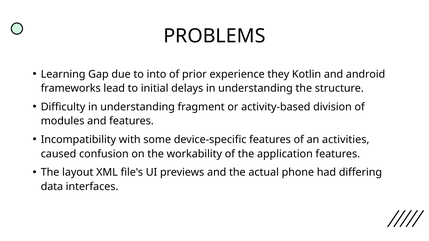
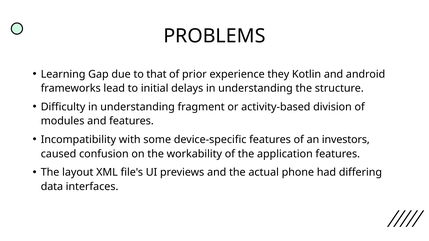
into: into -> that
activities: activities -> investors
